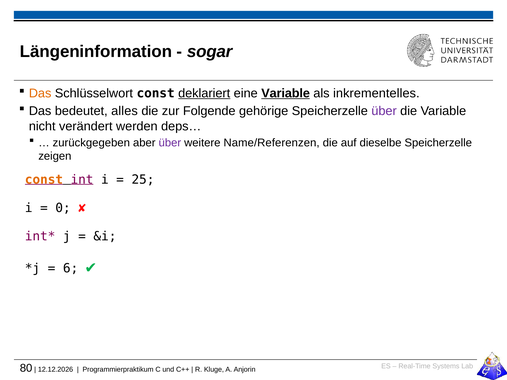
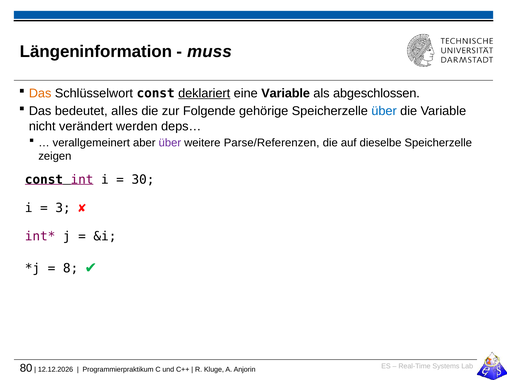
sogar: sogar -> muss
Variable at (286, 93) underline: present -> none
inkrementelles: inkrementelles -> abgeschlossen
über at (384, 111) colour: purple -> blue
zurückgegeben: zurückgegeben -> verallgemeinert
Name/Referenzen: Name/Referenzen -> Parse/Referenzen
const at (44, 180) colour: orange -> black
25: 25 -> 30
0: 0 -> 3
6: 6 -> 8
